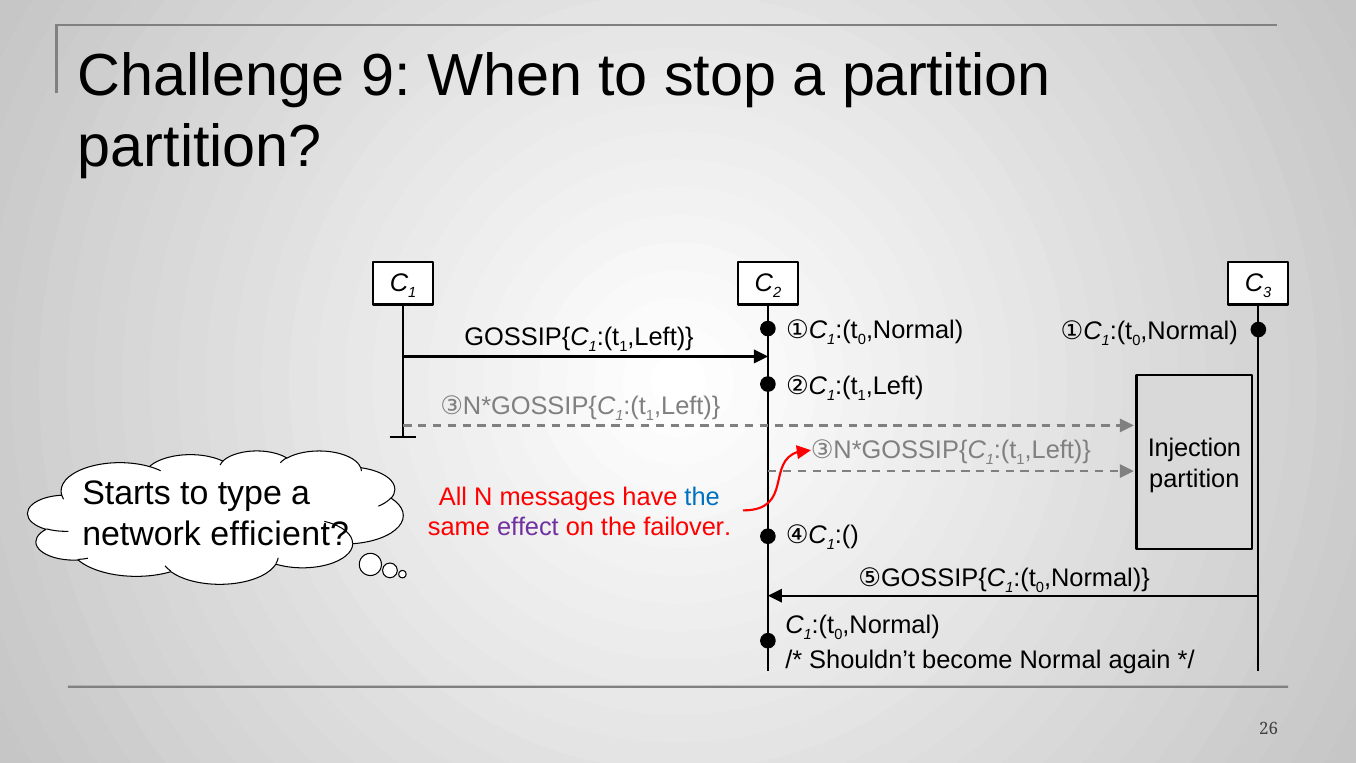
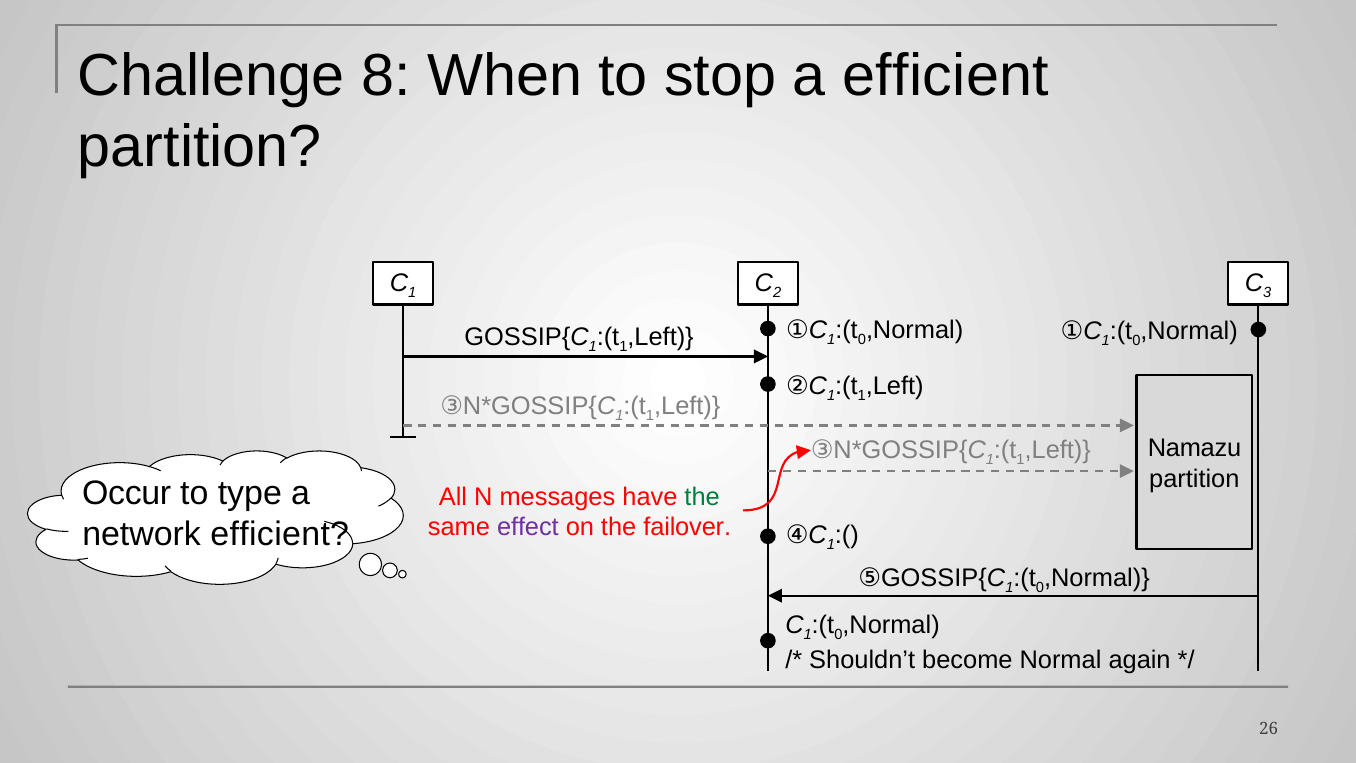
9: 9 -> 8
a partition: partition -> efficient
Injection: Injection -> Namazu
Starts: Starts -> Occur
the at (702, 497) colour: blue -> green
